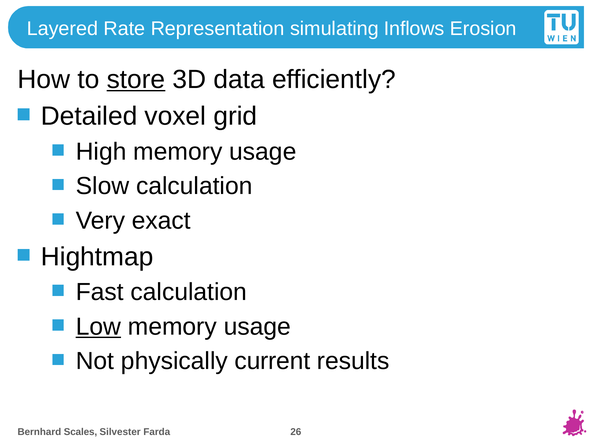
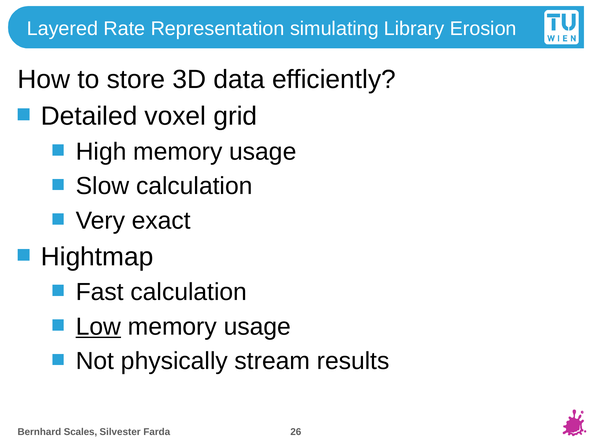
Inflows: Inflows -> Library
store underline: present -> none
current: current -> stream
